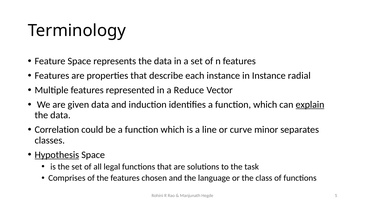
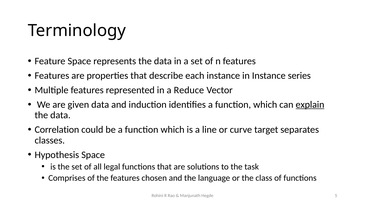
radial: radial -> series
minor: minor -> target
Hypothesis underline: present -> none
